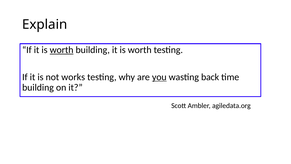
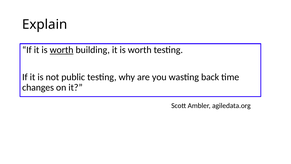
works: works -> public
you underline: present -> none
building at (38, 87): building -> changes
